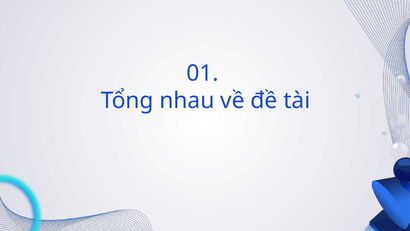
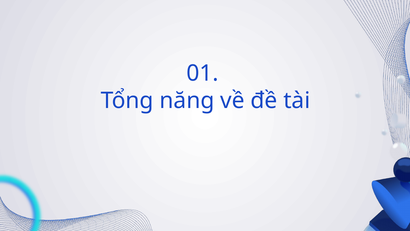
nhau: nhau -> năng
